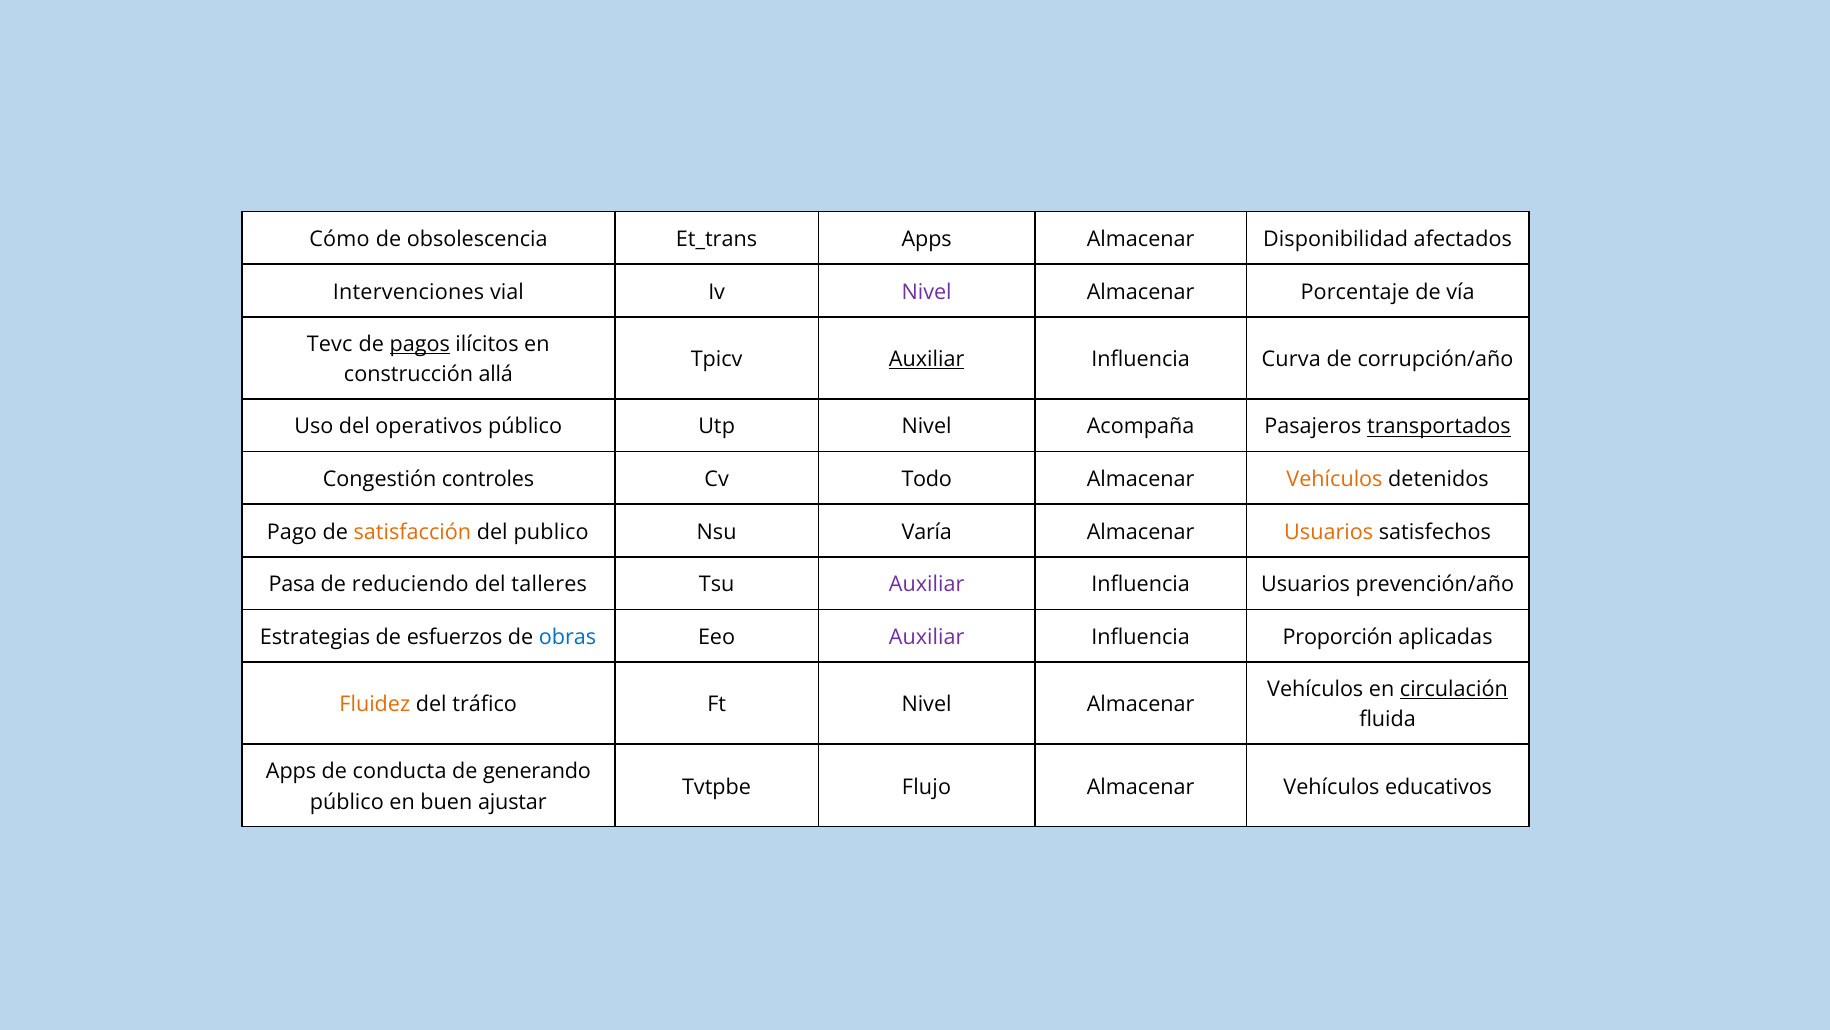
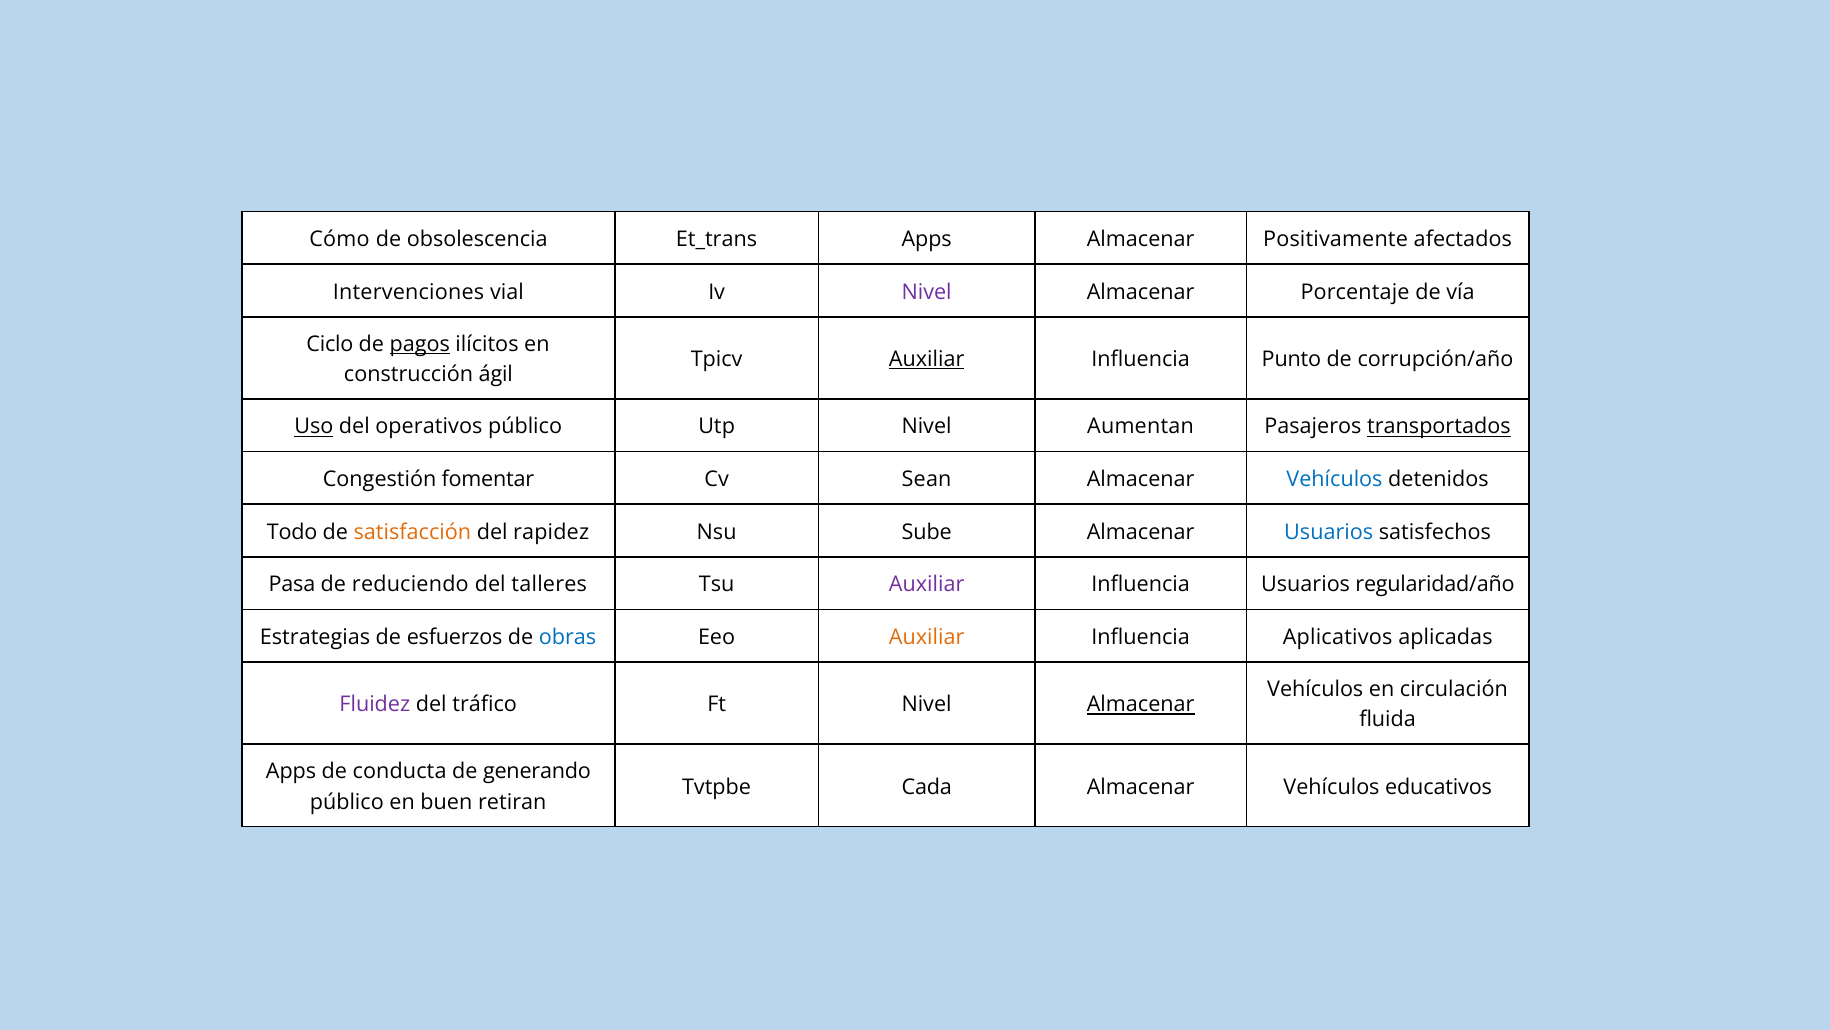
Disponibilidad: Disponibilidad -> Positivamente
Tevc: Tevc -> Ciclo
Curva: Curva -> Punto
allá: allá -> ágil
Uso underline: none -> present
Acompaña: Acompaña -> Aumentan
controles: controles -> fomentar
Todo: Todo -> Sean
Vehículos at (1334, 479) colour: orange -> blue
Pago: Pago -> Todo
publico: publico -> rapidez
Varía: Varía -> Sube
Usuarios at (1329, 532) colour: orange -> blue
prevención/año: prevención/año -> regularidad/año
Auxiliar at (927, 637) colour: purple -> orange
Proporción: Proporción -> Aplicativos
circulación underline: present -> none
Fluidez colour: orange -> purple
Almacenar at (1141, 704) underline: none -> present
Flujo: Flujo -> Cada
ajustar: ajustar -> retiran
